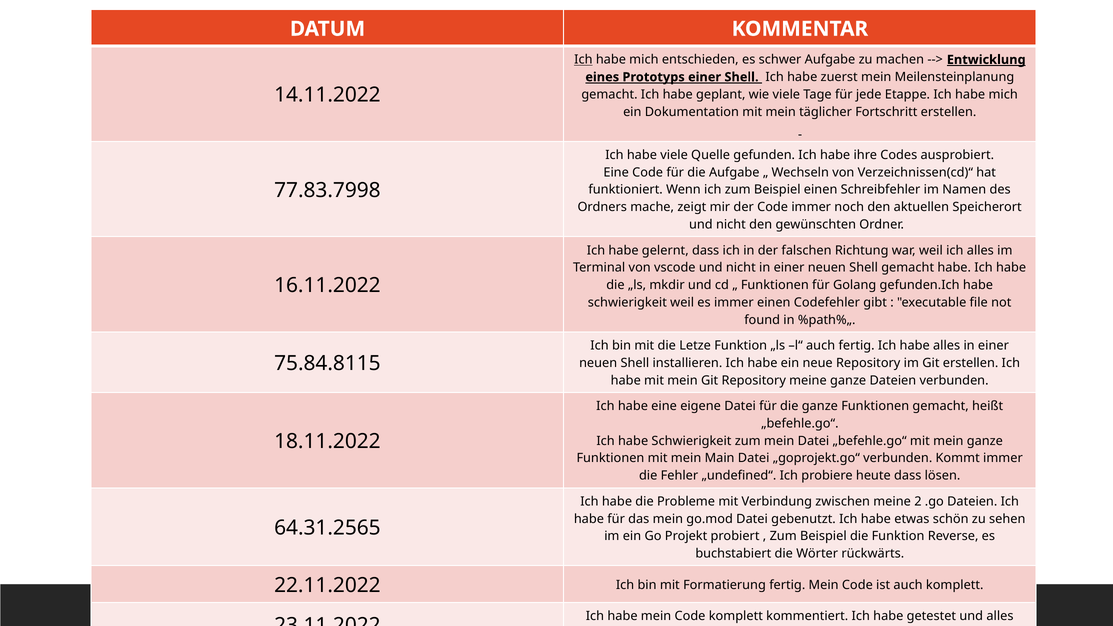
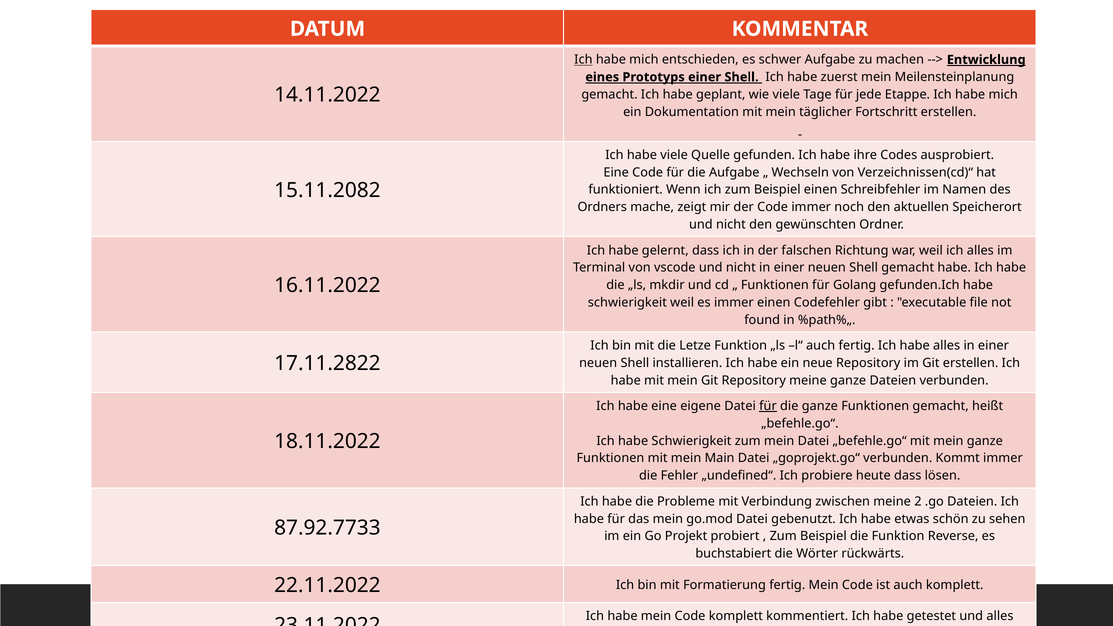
77.83.7998: 77.83.7998 -> 15.11.2082
75.84.8115: 75.84.8115 -> 17.11.2822
für at (768, 406) underline: none -> present
64.31.2565: 64.31.2565 -> 87.92.7733
